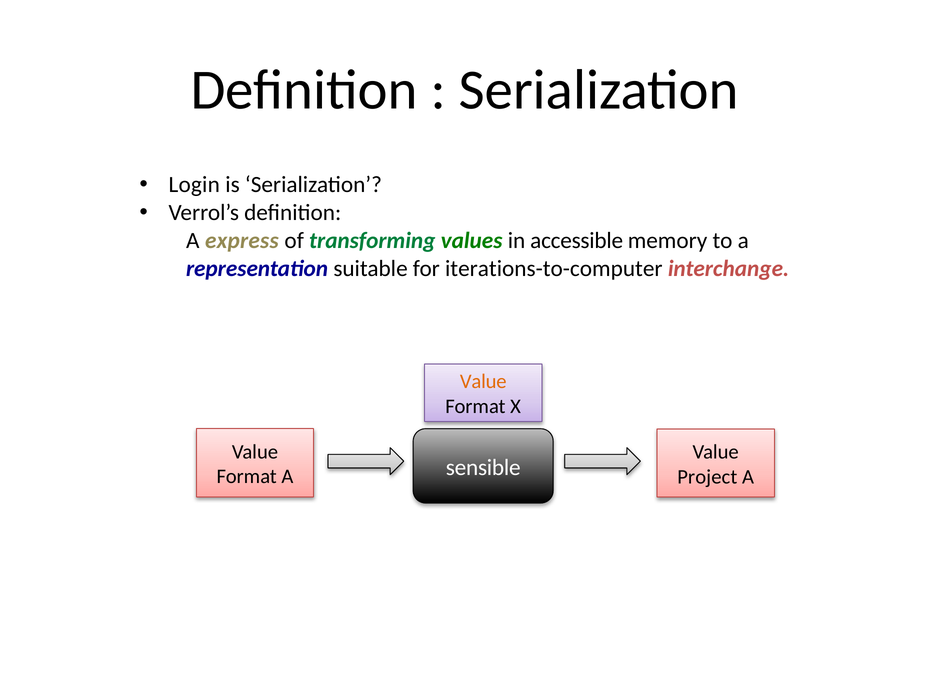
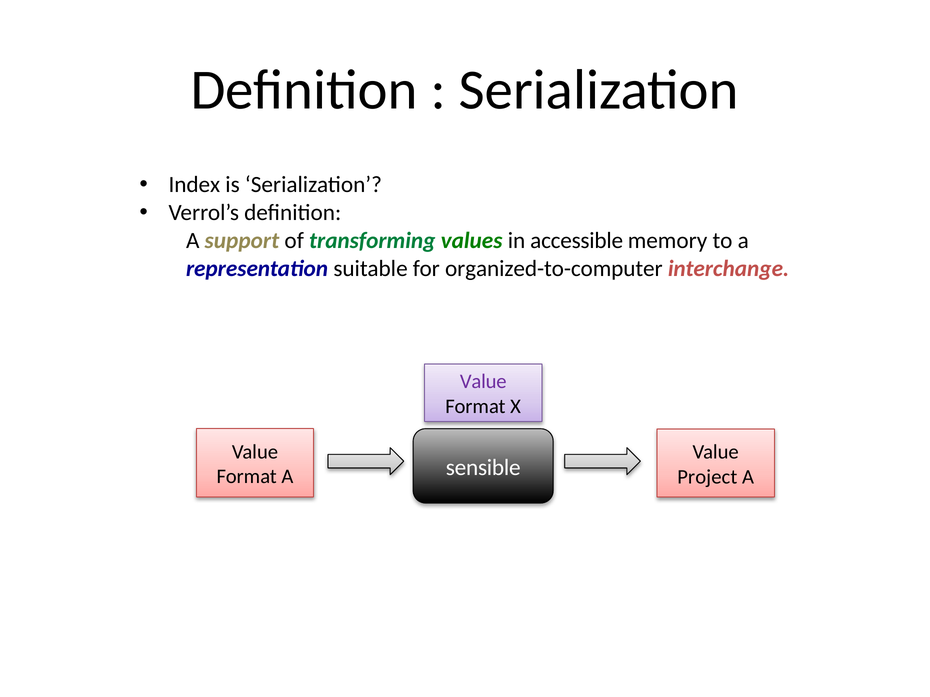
Login: Login -> Index
express: express -> support
iterations-to-computer: iterations-to-computer -> organized-to-computer
Value at (483, 382) colour: orange -> purple
